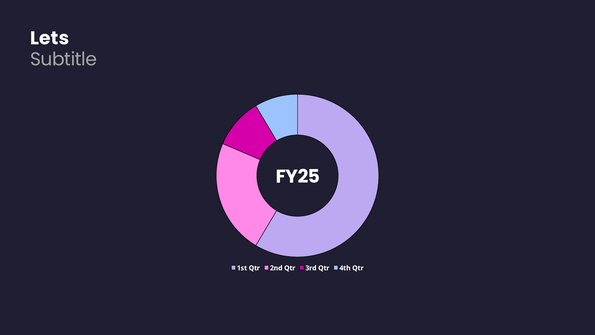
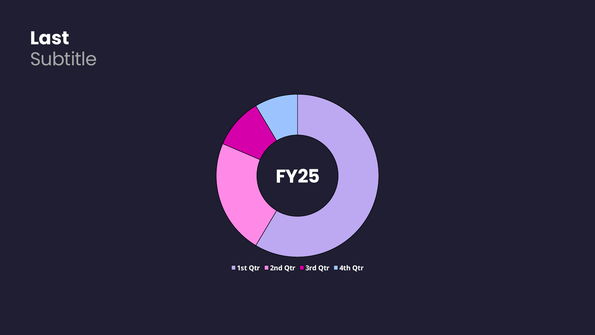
Lets: Lets -> Last
